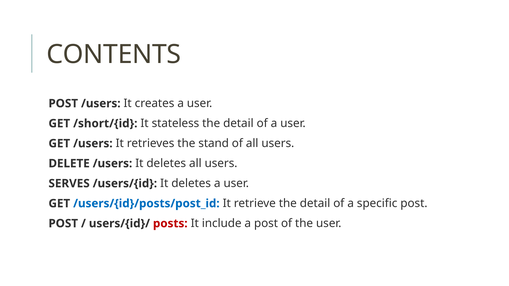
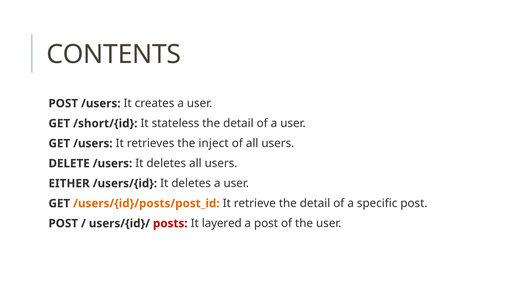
stand: stand -> inject
SERVES: SERVES -> EITHER
/users/{id}/posts/post_id colour: blue -> orange
include: include -> layered
